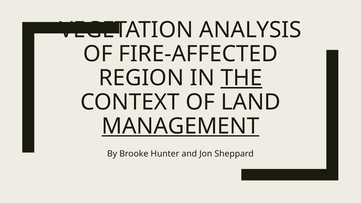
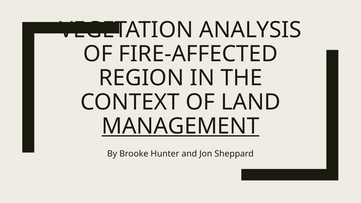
THE underline: present -> none
